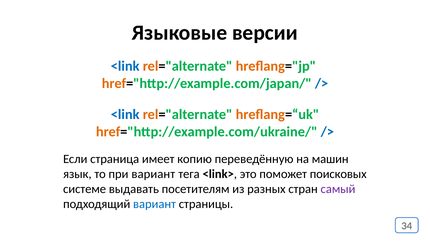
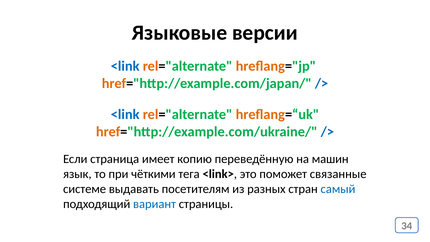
при вариант: вариант -> чёткими
поисковых: поисковых -> связанные
самый colour: purple -> blue
